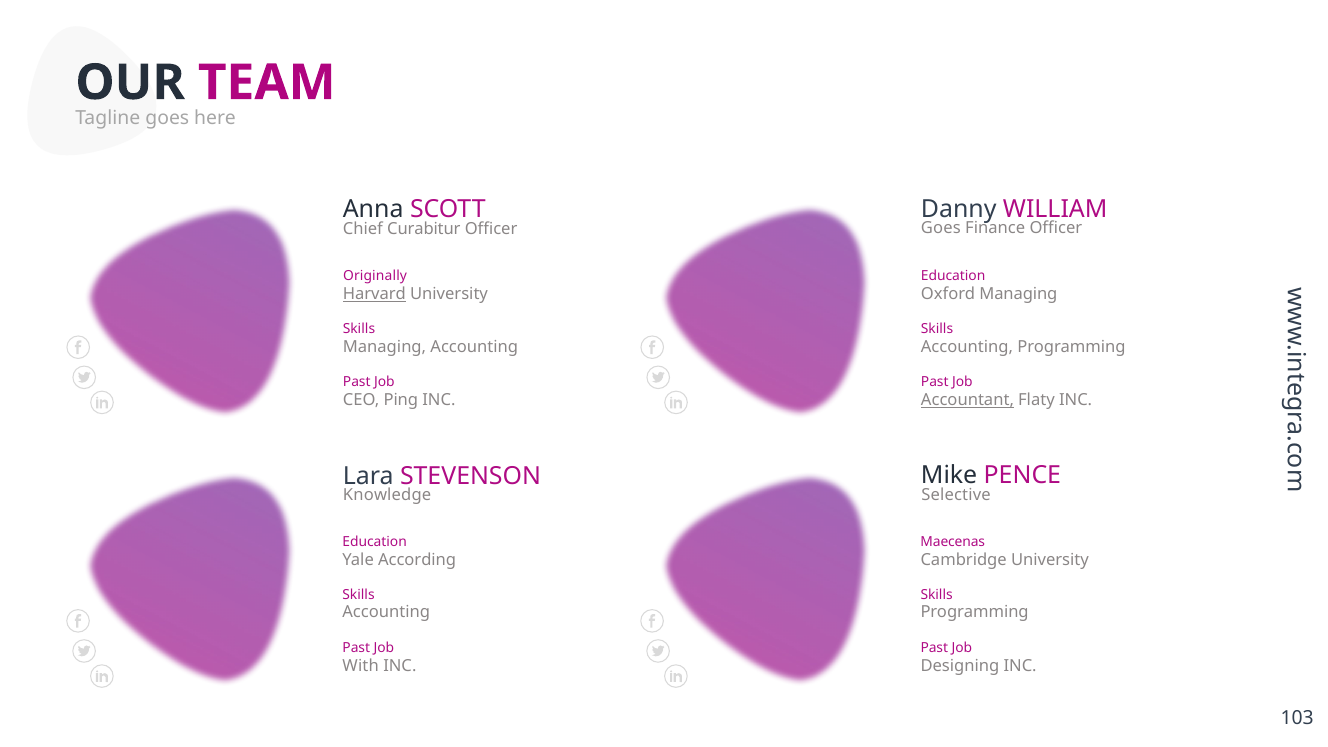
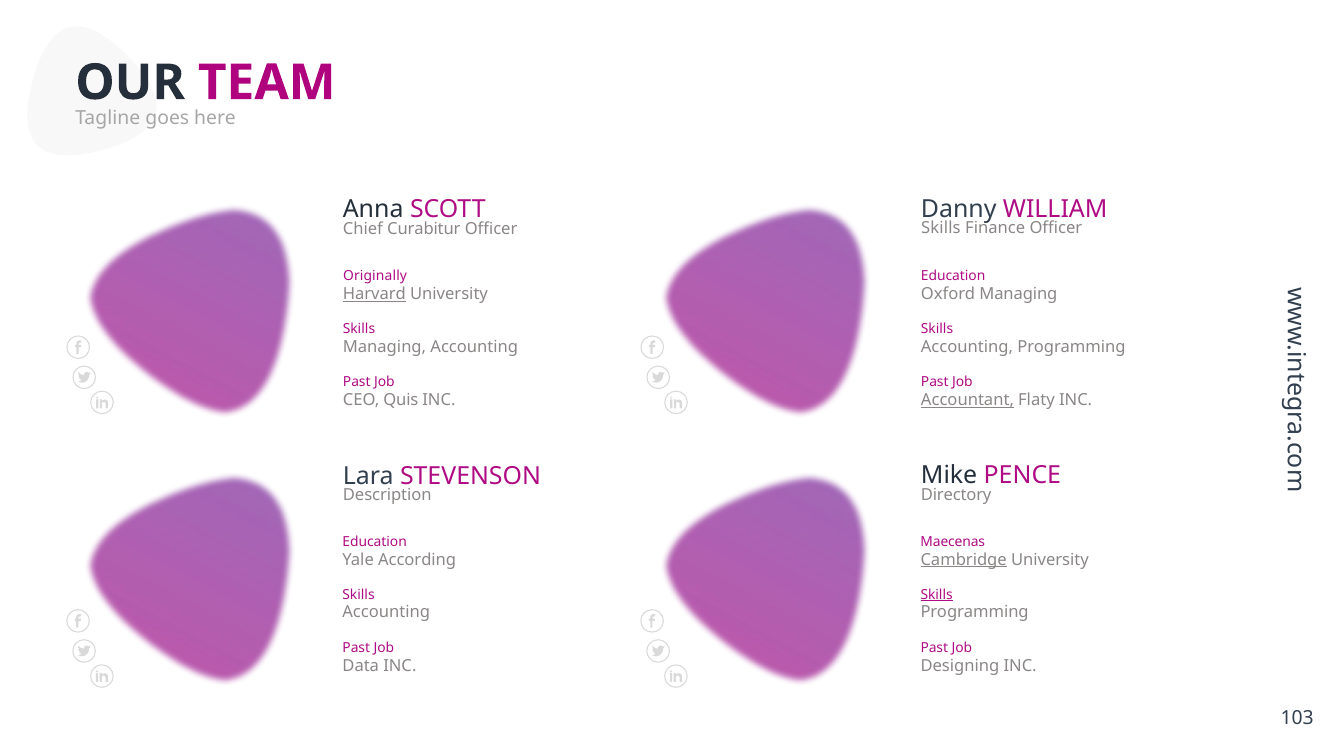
Goes at (941, 228): Goes -> Skills
Ping: Ping -> Quis
Selective: Selective -> Directory
Knowledge: Knowledge -> Description
Cambridge underline: none -> present
Skills at (937, 595) underline: none -> present
With: With -> Data
